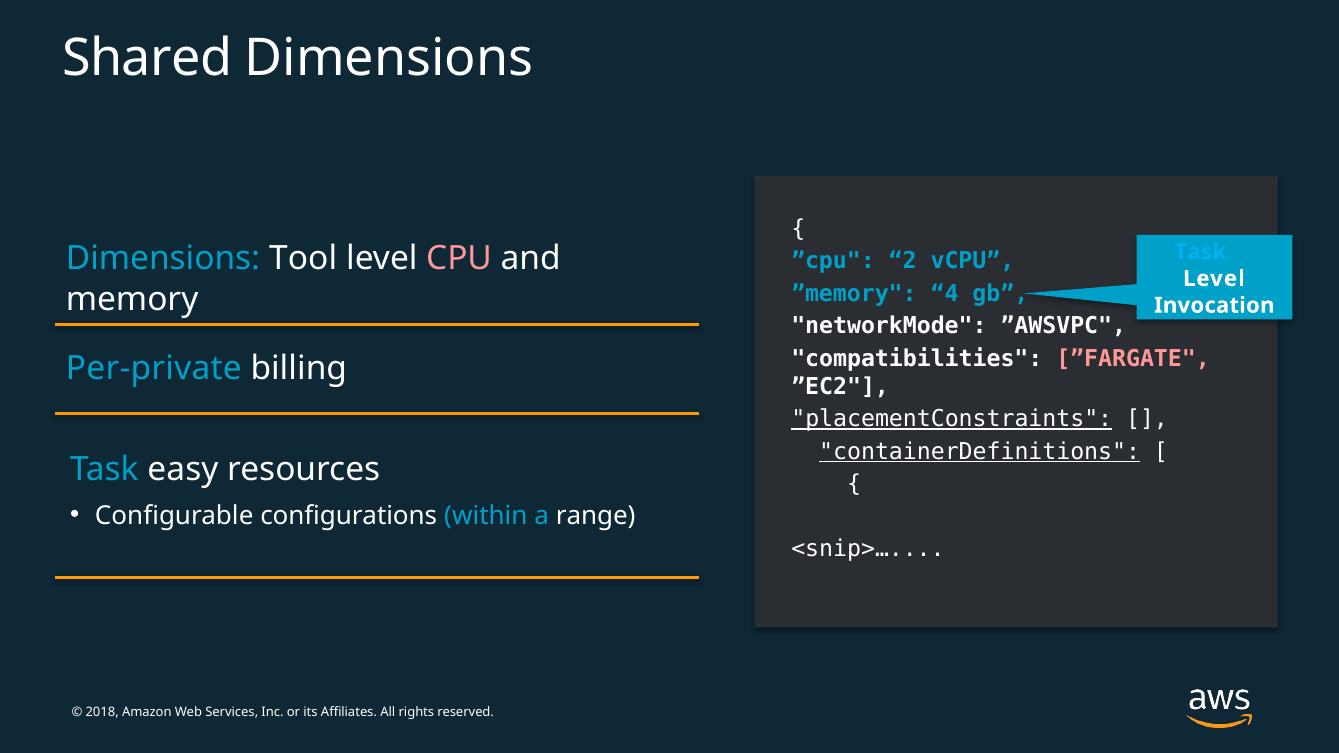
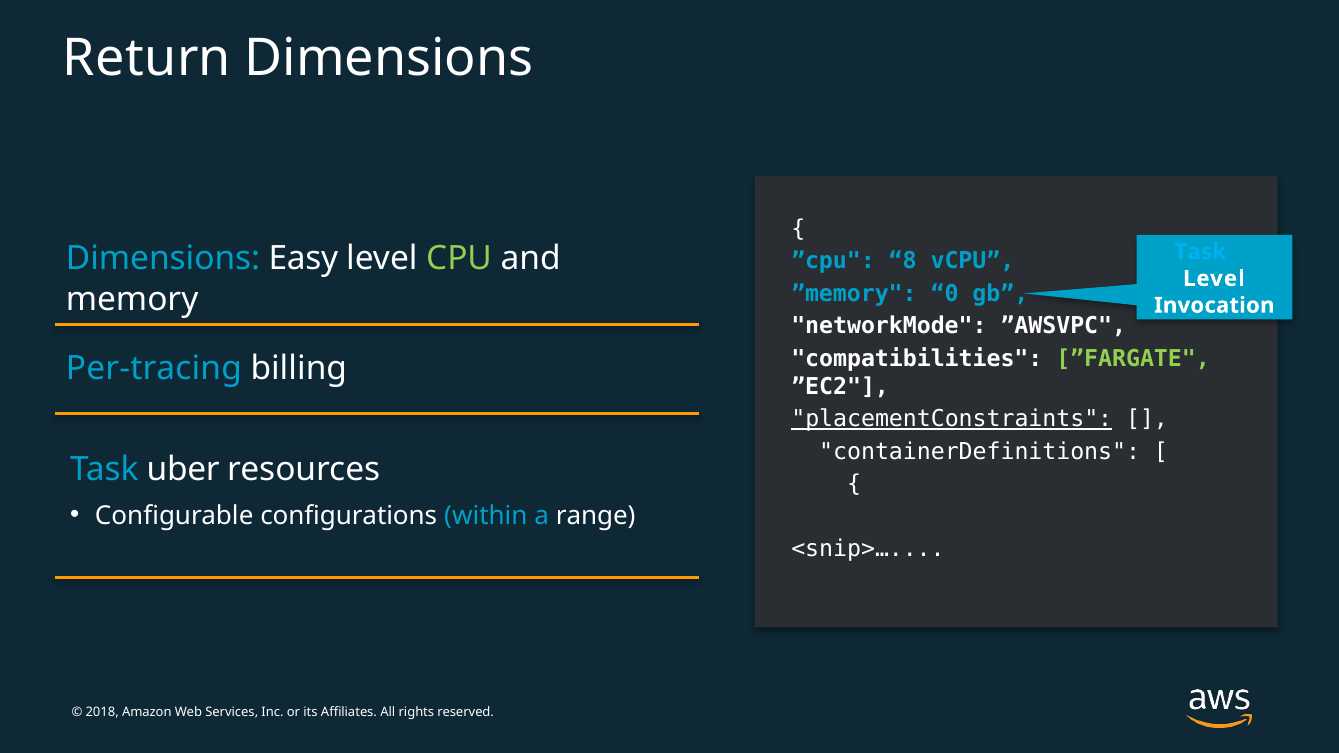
Shared: Shared -> Return
Tool: Tool -> Easy
CPU colour: pink -> light green
2: 2 -> 8
4: 4 -> 0
”FARGATE colour: pink -> light green
Per-private: Per-private -> Per-tracing
containerDefinitions underline: present -> none
easy: easy -> uber
